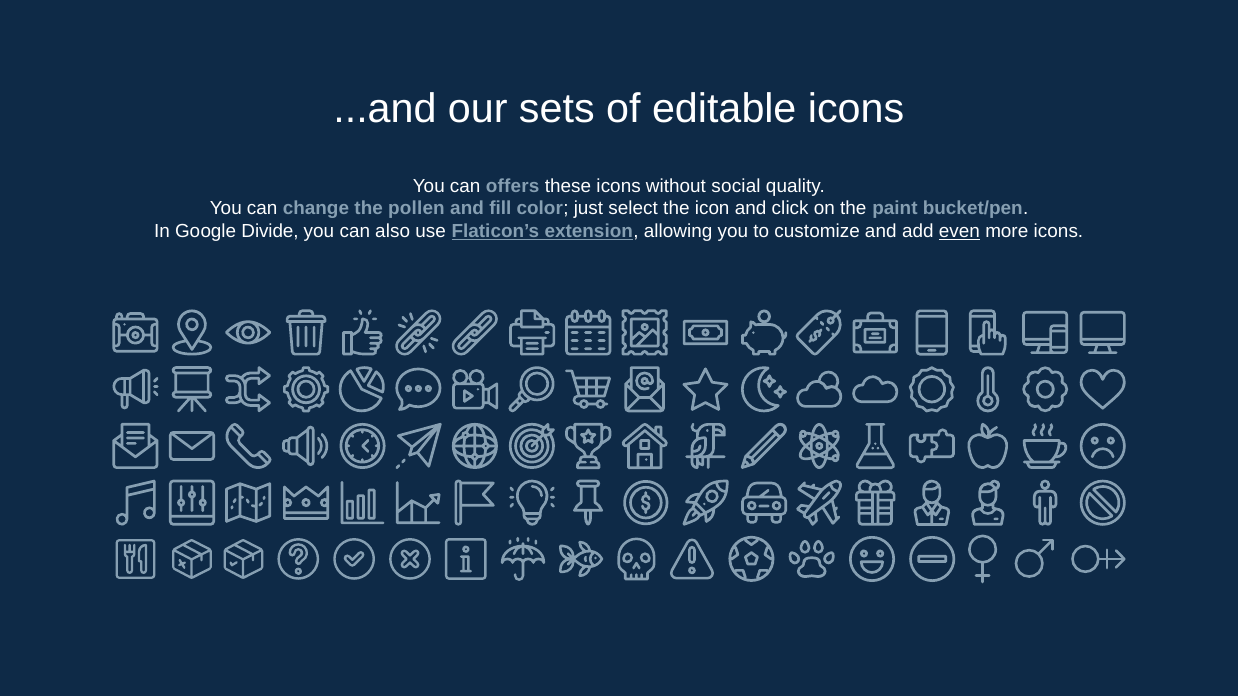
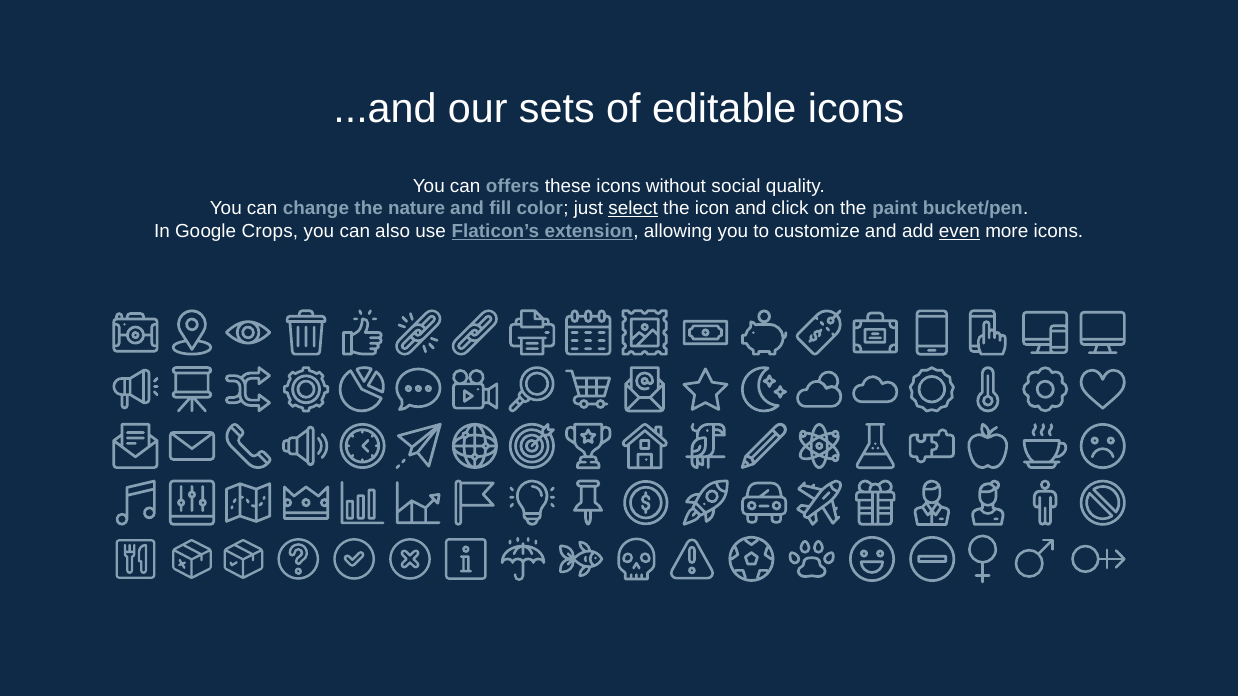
pollen: pollen -> nature
select underline: none -> present
Divide: Divide -> Crops
